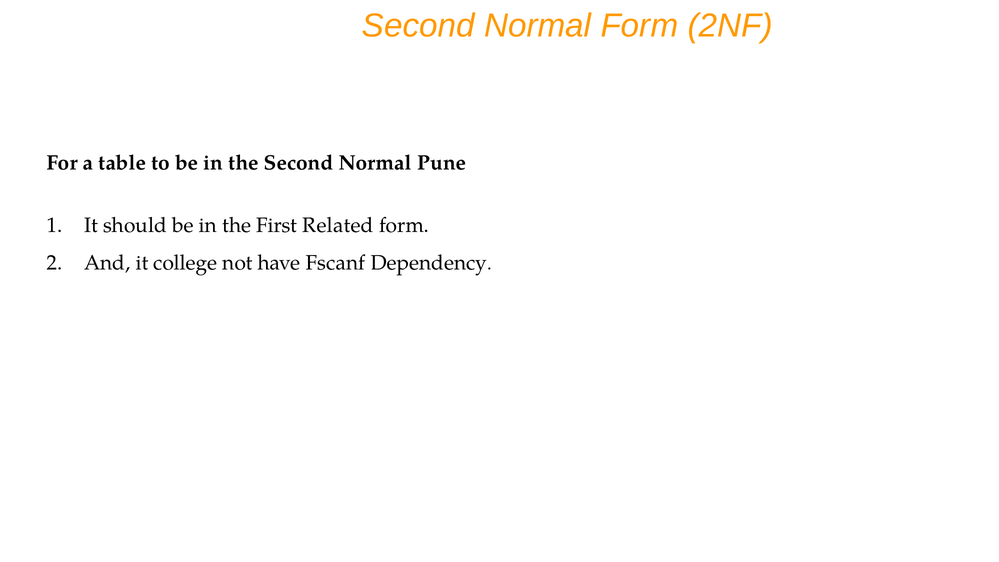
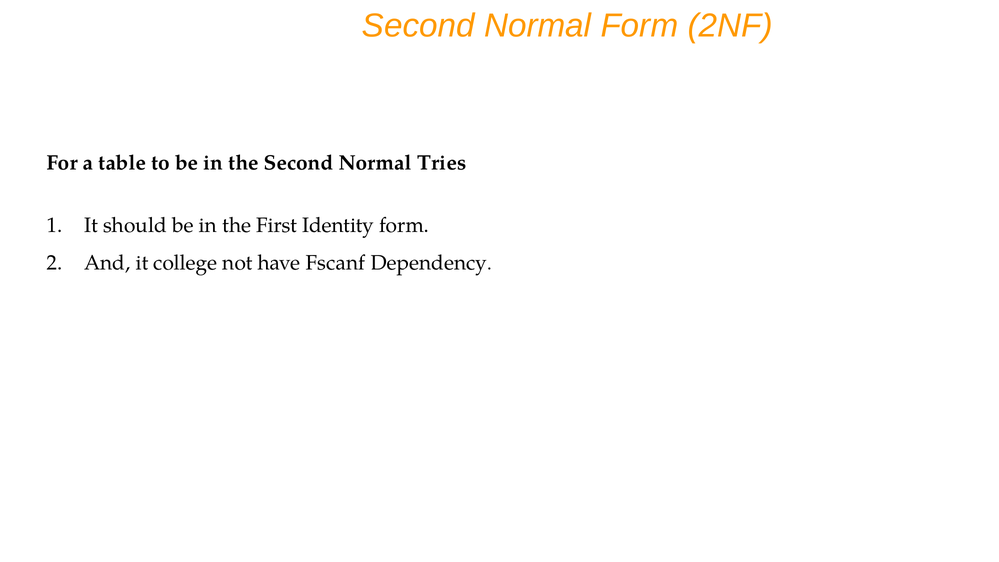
Pune: Pune -> Tries
Related: Related -> Identity
